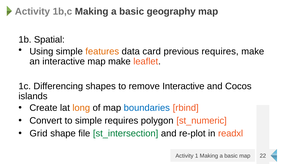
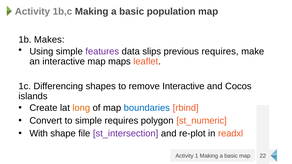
geography: geography -> population
Spatial: Spatial -> Makes
features colour: orange -> purple
card: card -> slips
map make: make -> maps
Grid: Grid -> With
st_intersection colour: green -> purple
